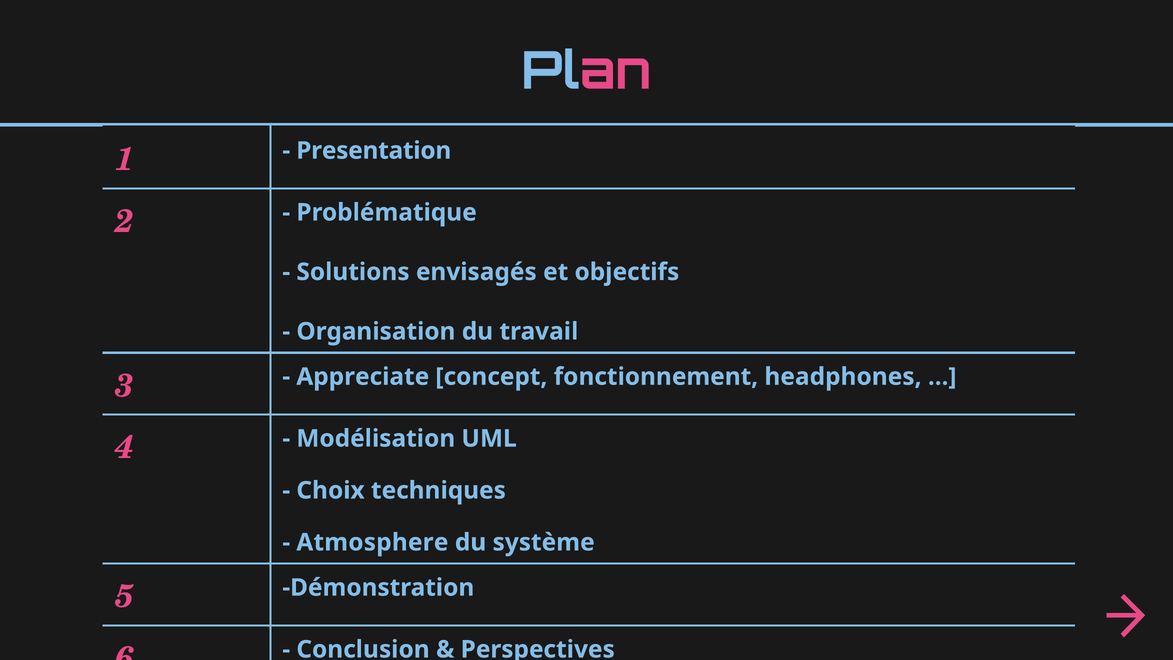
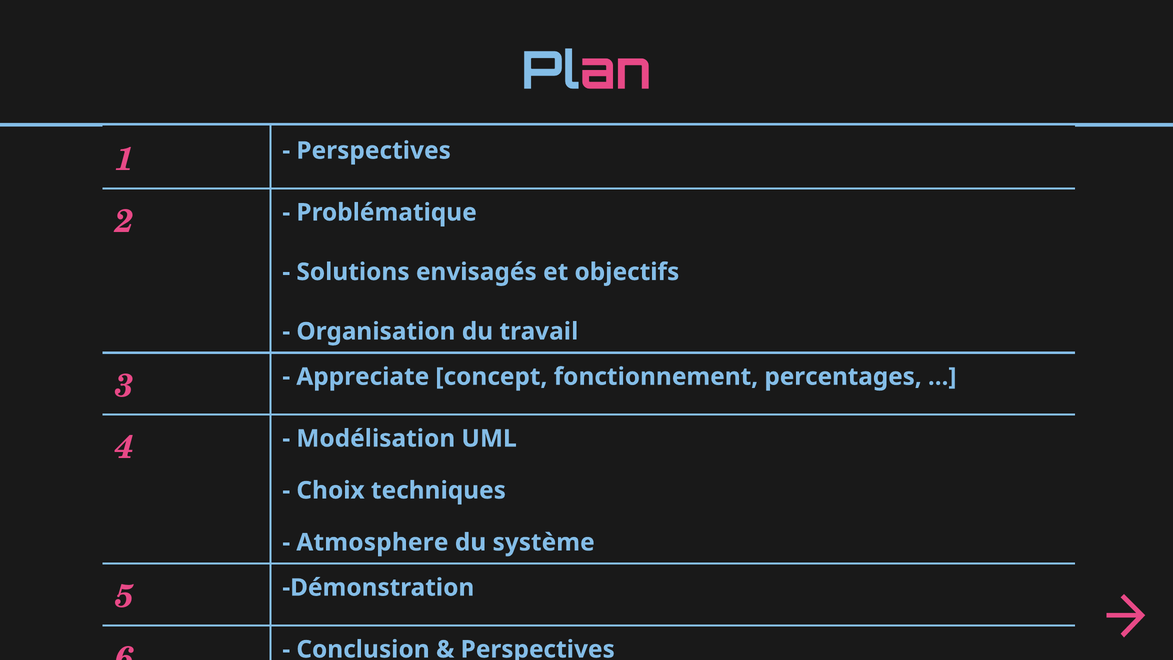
Presentation at (374, 151): Presentation -> Perspectives
headphones: headphones -> percentages
